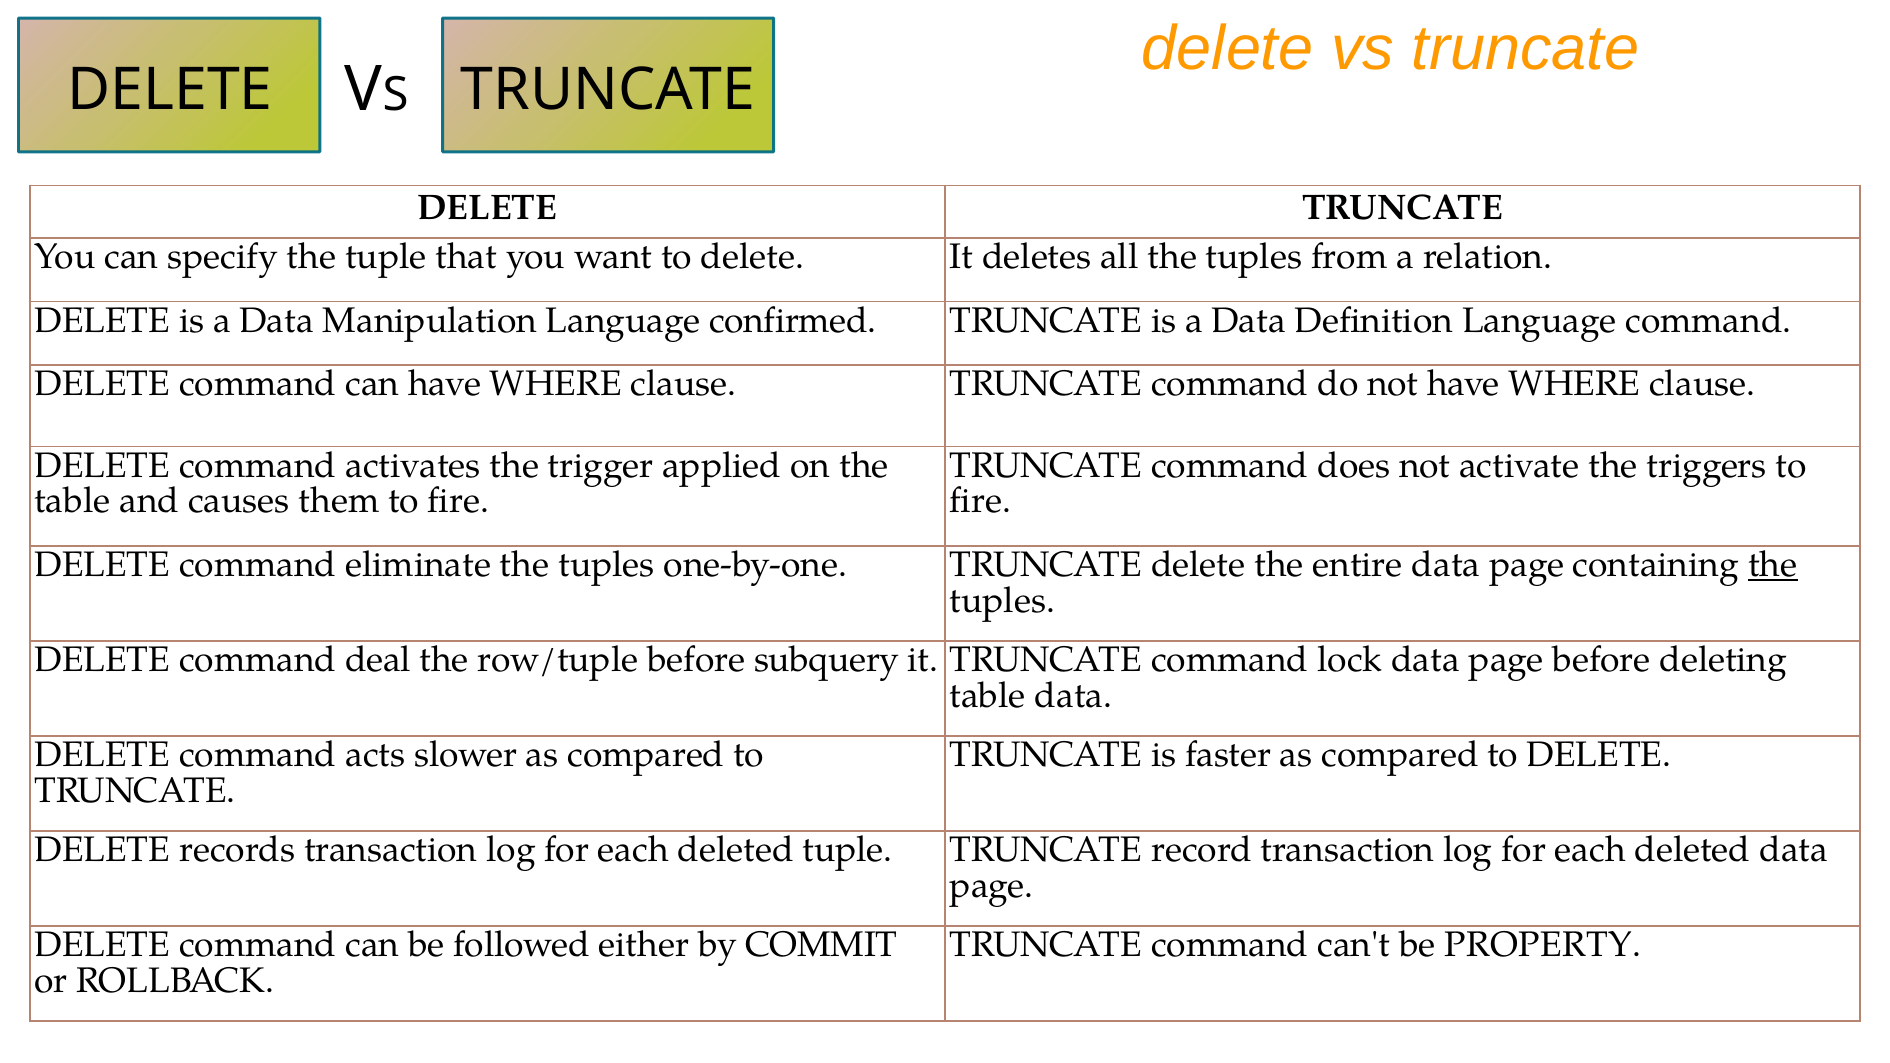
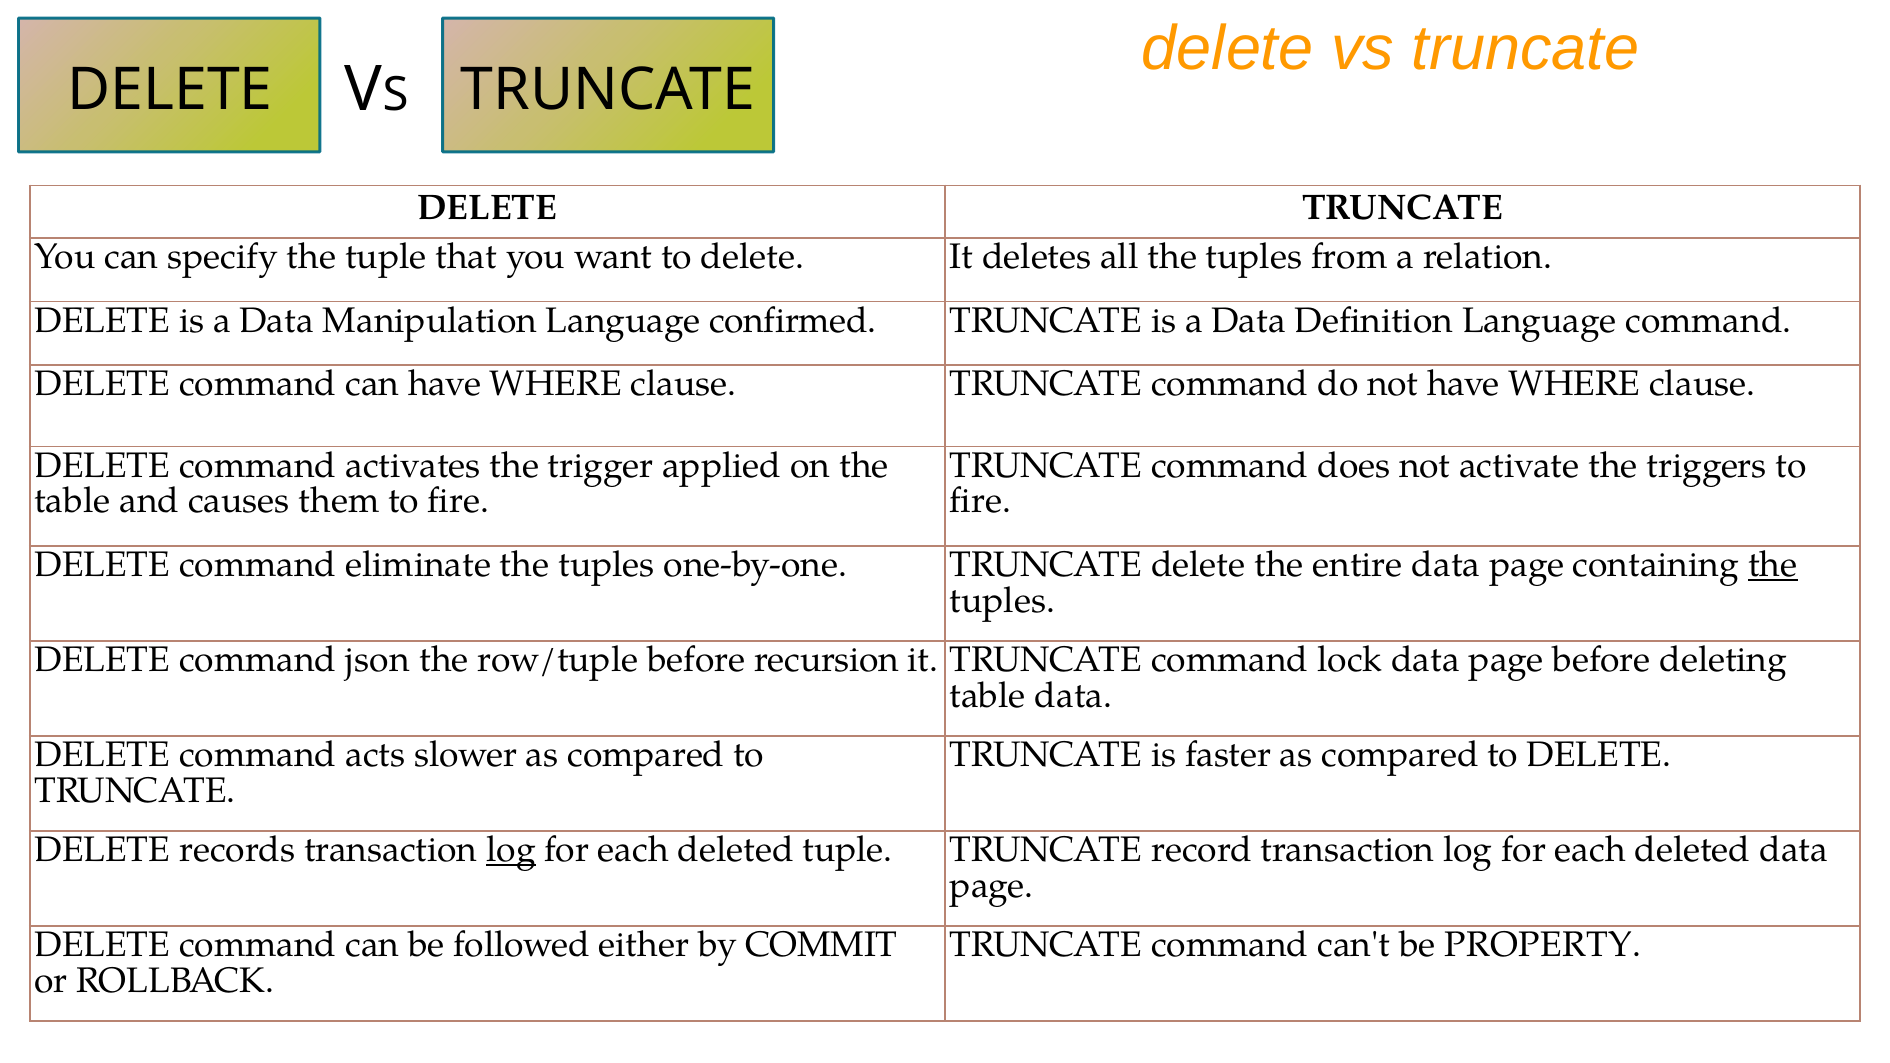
deal: deal -> json
subquery: subquery -> recursion
log at (511, 850) underline: none -> present
